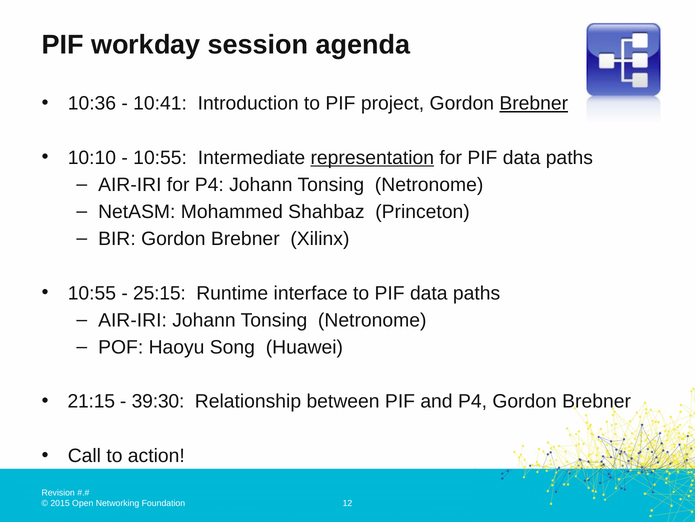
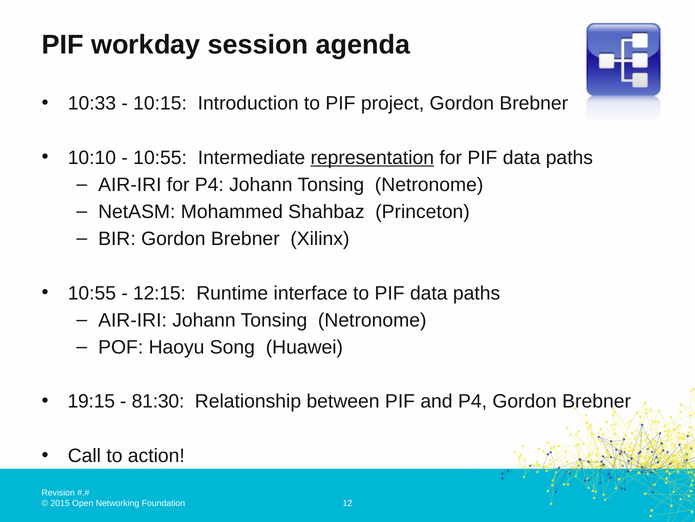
10:36: 10:36 -> 10:33
10:41: 10:41 -> 10:15
Brebner at (534, 103) underline: present -> none
25:15: 25:15 -> 12:15
21:15: 21:15 -> 19:15
39:30: 39:30 -> 81:30
